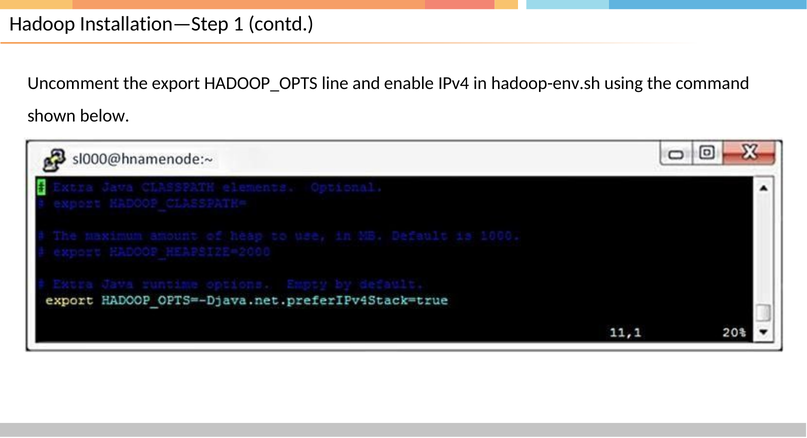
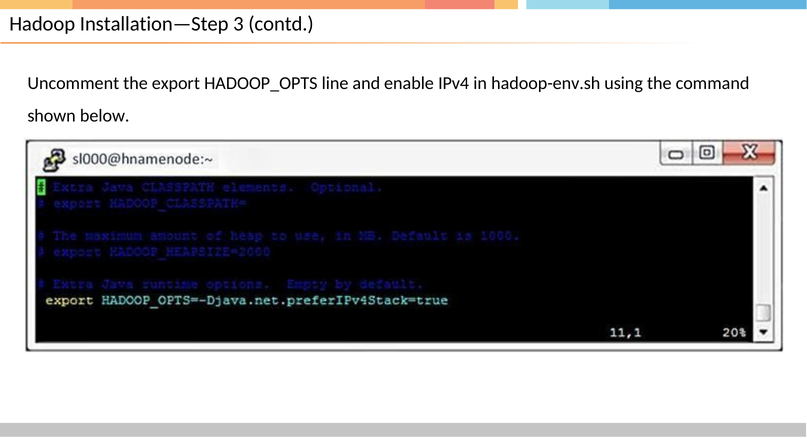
1: 1 -> 3
